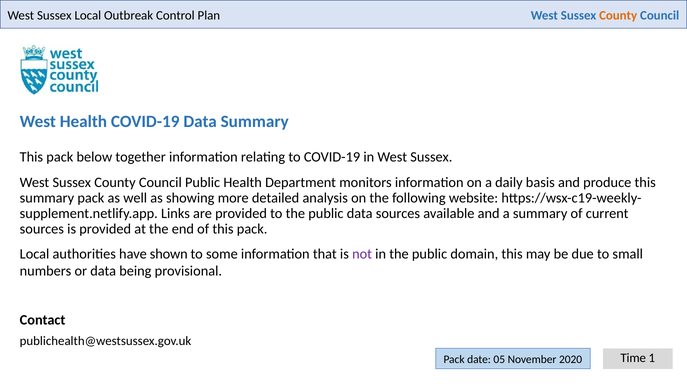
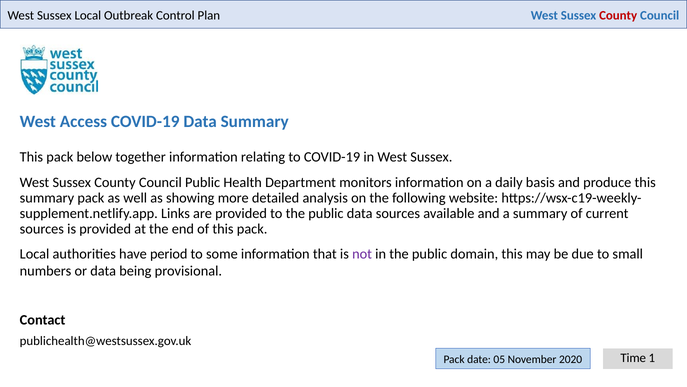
County at (618, 16) colour: orange -> red
West Health: Health -> Access
shown: shown -> period
